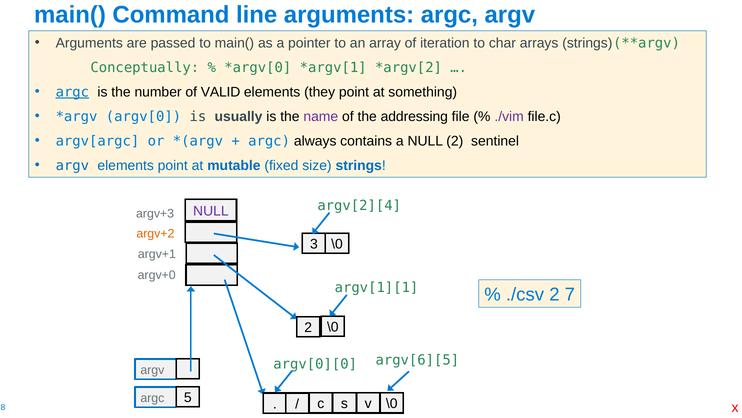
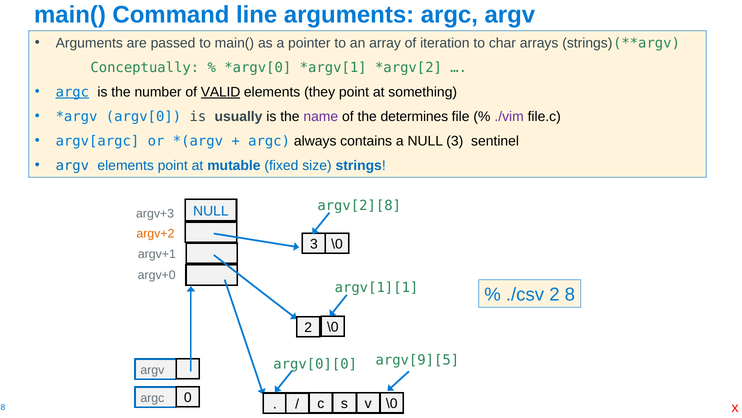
VALID underline: none -> present
addressing: addressing -> determines
NULL 2: 2 -> 3
argv[2][4: argv[2][4 -> argv[2][8
NULL at (211, 211) colour: purple -> blue
7: 7 -> 8
argv[6][5: argv[6][5 -> argv[9][5
5: 5 -> 0
